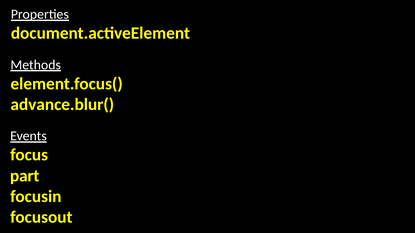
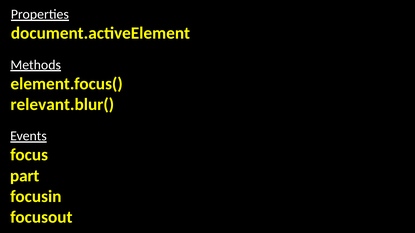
advance.blur(: advance.blur( -> relevant.blur(
